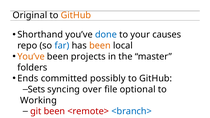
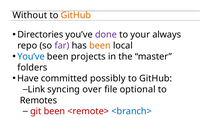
Original: Original -> Without
Shorthand: Shorthand -> Directories
done colour: blue -> purple
causes: causes -> always
far colour: blue -> purple
You’ve at (31, 57) colour: orange -> blue
Ends: Ends -> Have
Sets: Sets -> Link
Working: Working -> Remotes
